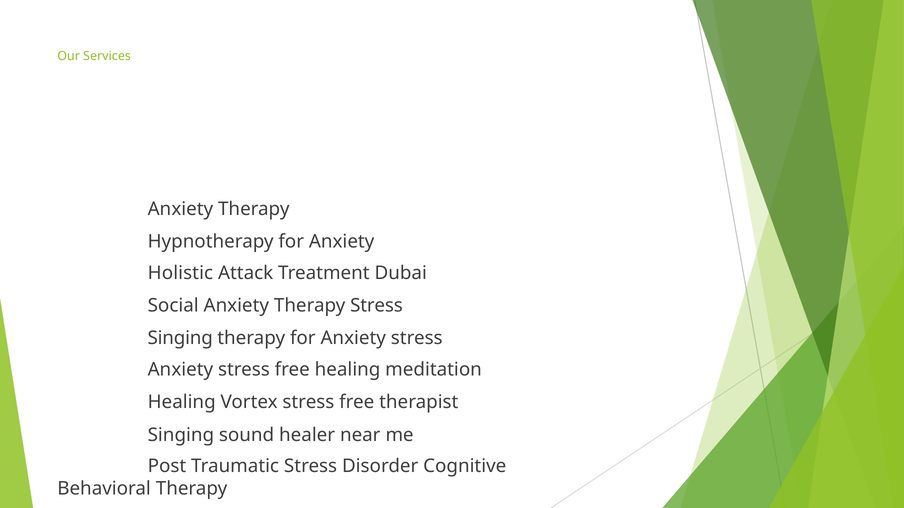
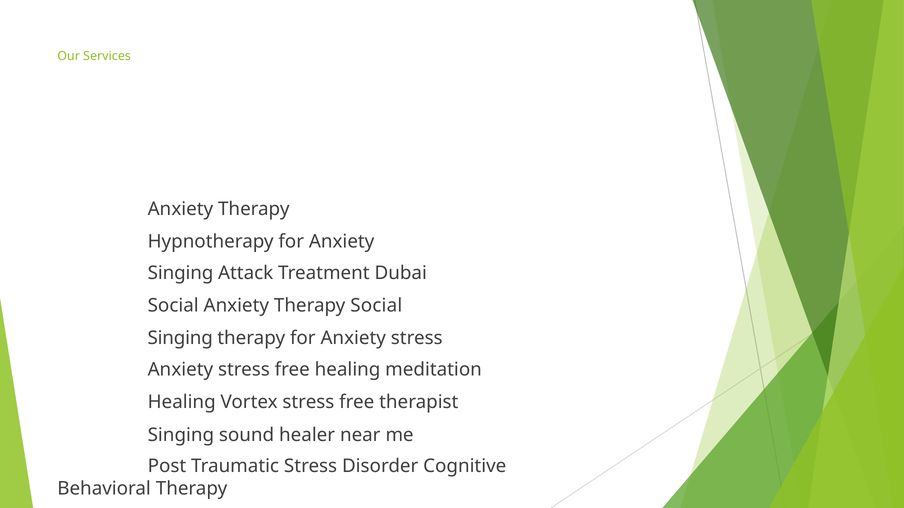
Holistic at (180, 273): Holistic -> Singing
Therapy Stress: Stress -> Social
